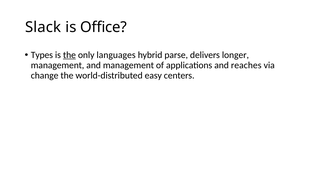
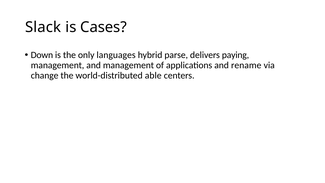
Office: Office -> Cases
Types: Types -> Down
the at (69, 55) underline: present -> none
longer: longer -> paying
reaches: reaches -> rename
easy: easy -> able
